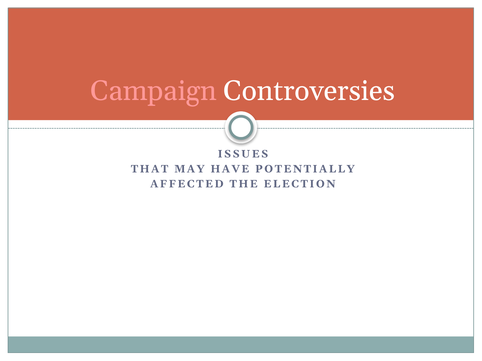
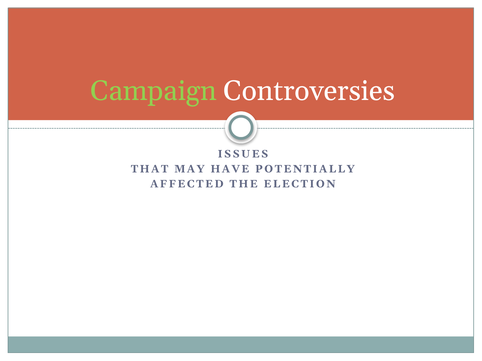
Campaign colour: pink -> light green
